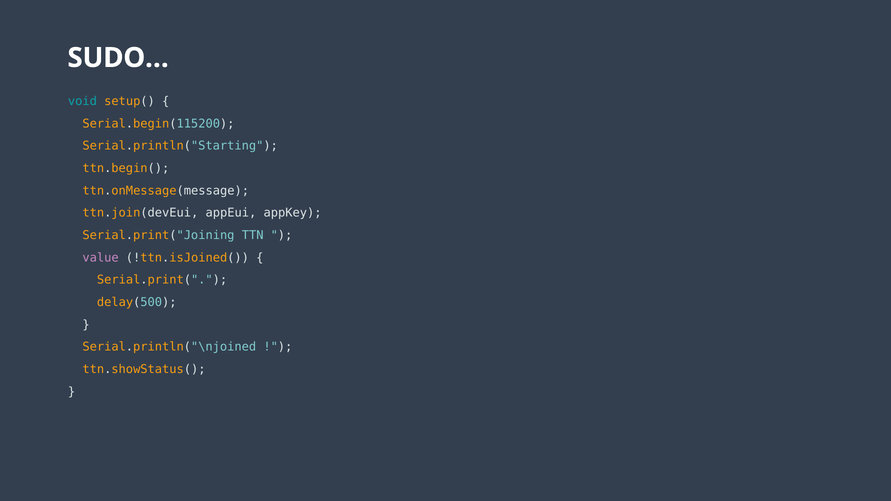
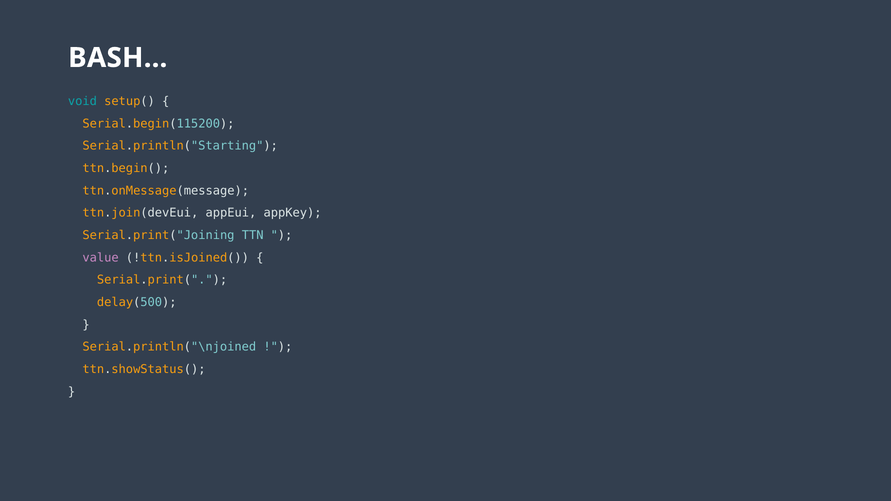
SUDO…: SUDO… -> BASH…
